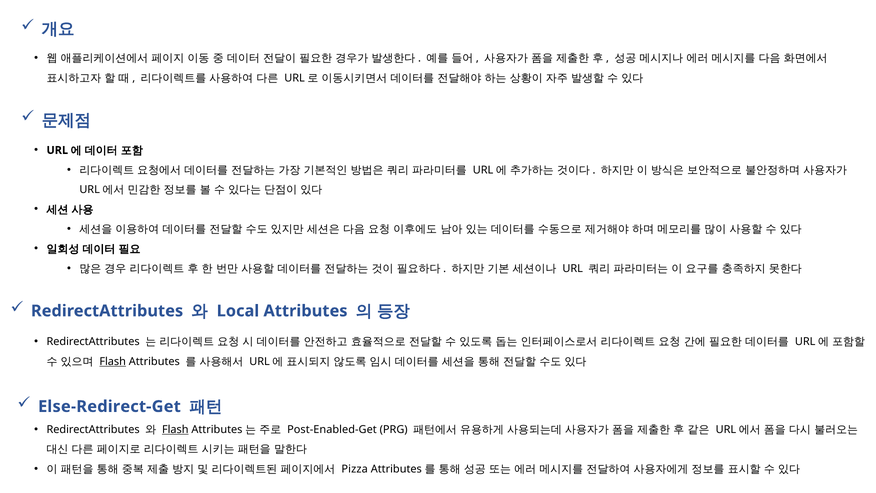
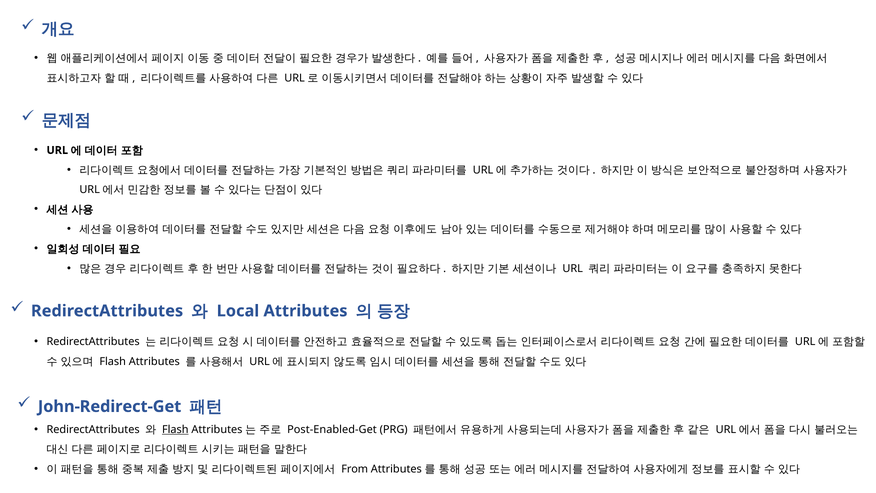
Flash at (113, 361) underline: present -> none
Else-Redirect-Get: Else-Redirect-Get -> John-Redirect-Get
Pizza: Pizza -> From
